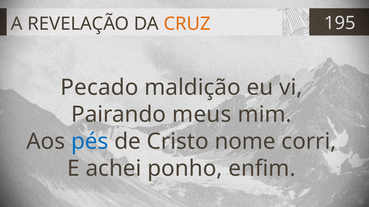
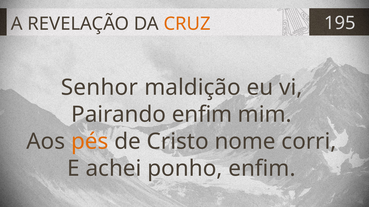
Pecado: Pecado -> Senhor
Pairando meus: meus -> enfim
pés colour: blue -> orange
